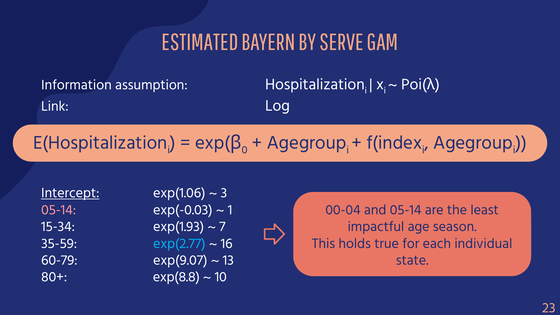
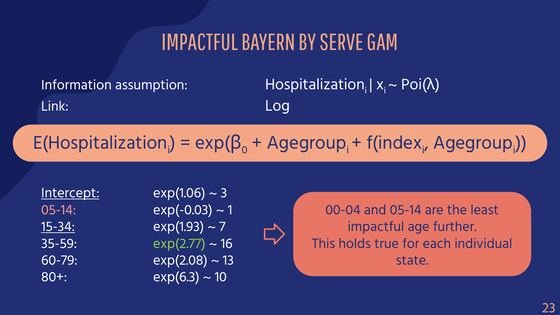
ESTIMATED at (200, 42): ESTIMATED -> IMPACTFUL
15-34 underline: none -> present
season: season -> further
exp(2.77 colour: light blue -> light green
exp(9.07: exp(9.07 -> exp(2.08
exp(8.8: exp(8.8 -> exp(6.3
